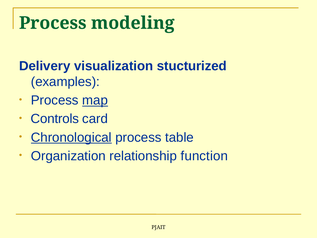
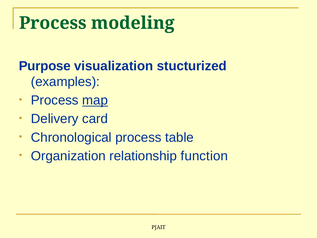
Delivery: Delivery -> Purpose
Controls: Controls -> Delivery
Chronological underline: present -> none
